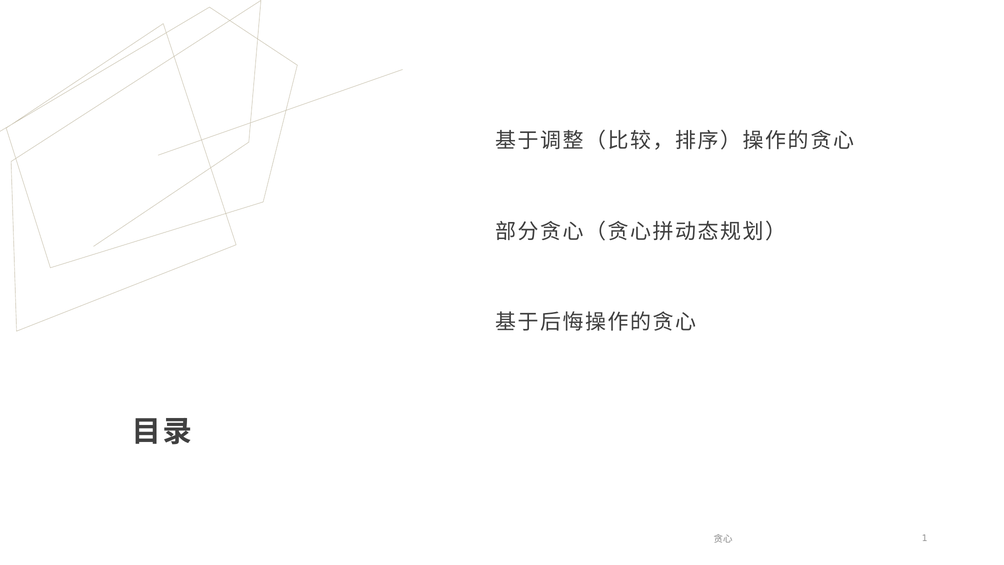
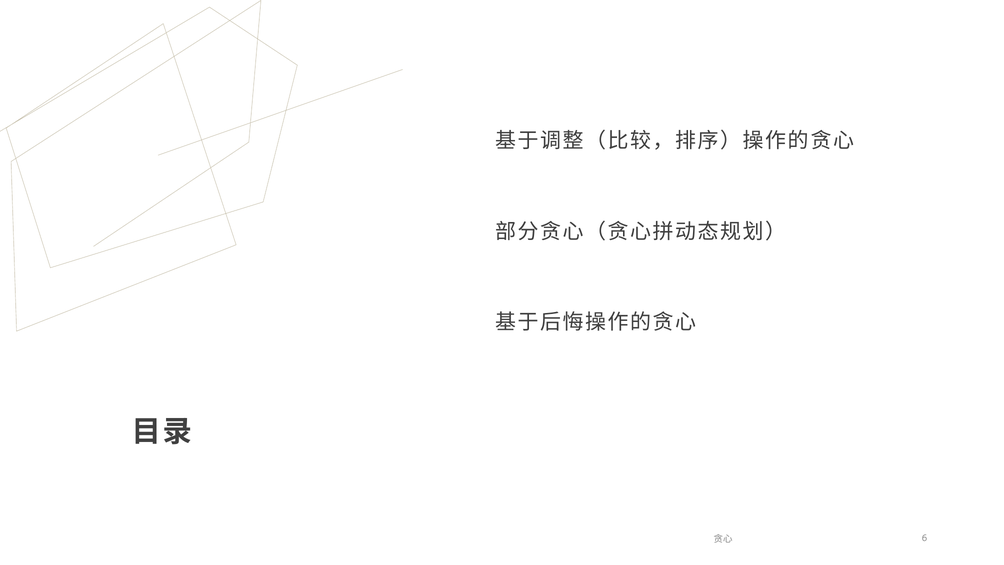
1: 1 -> 6
